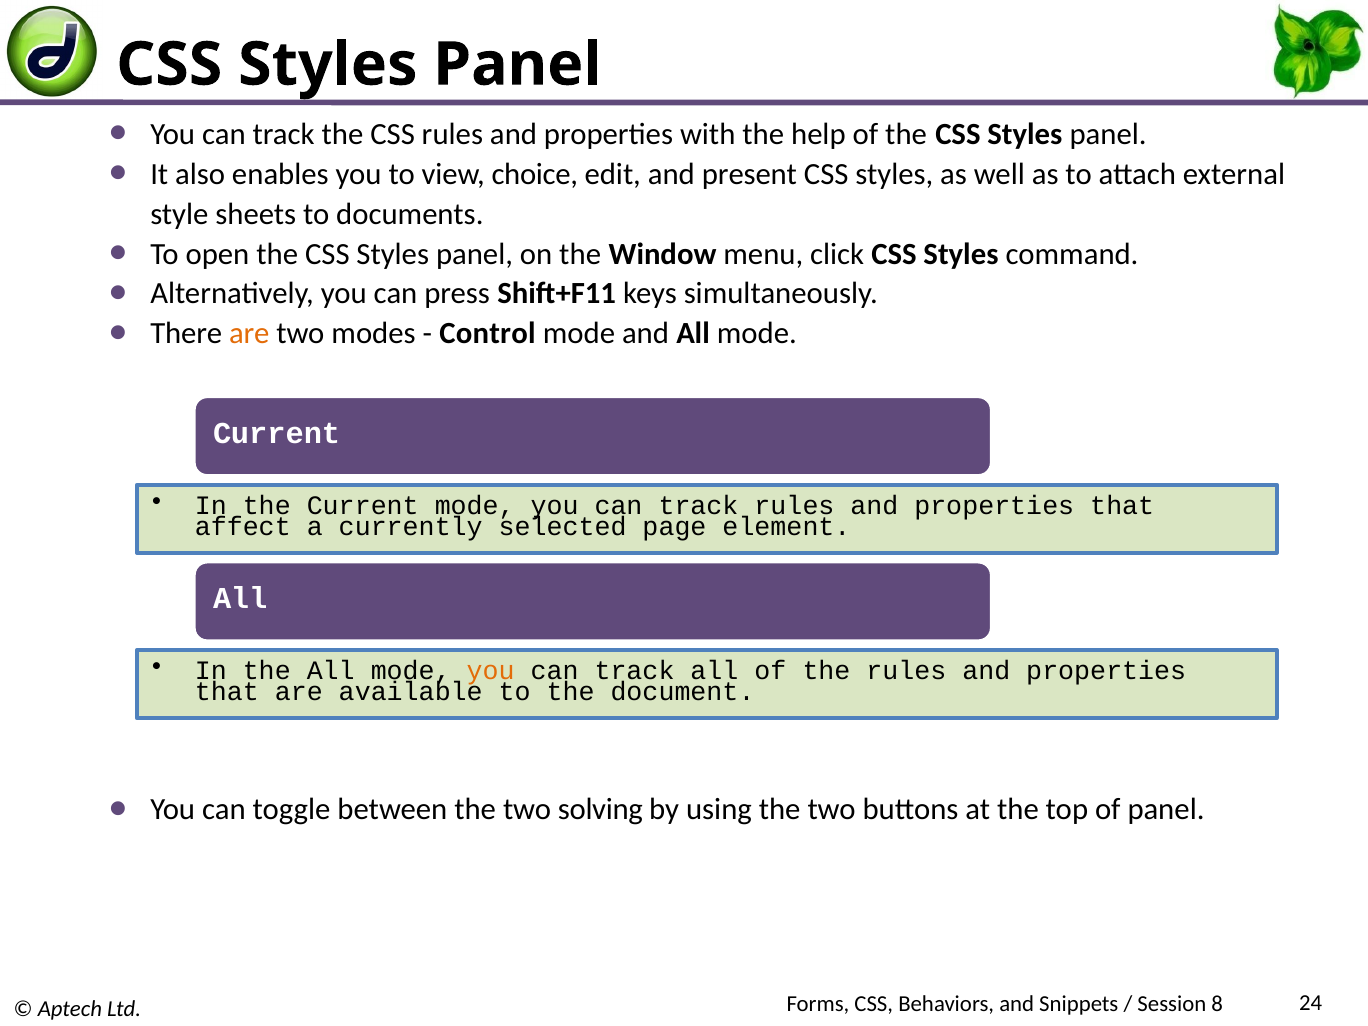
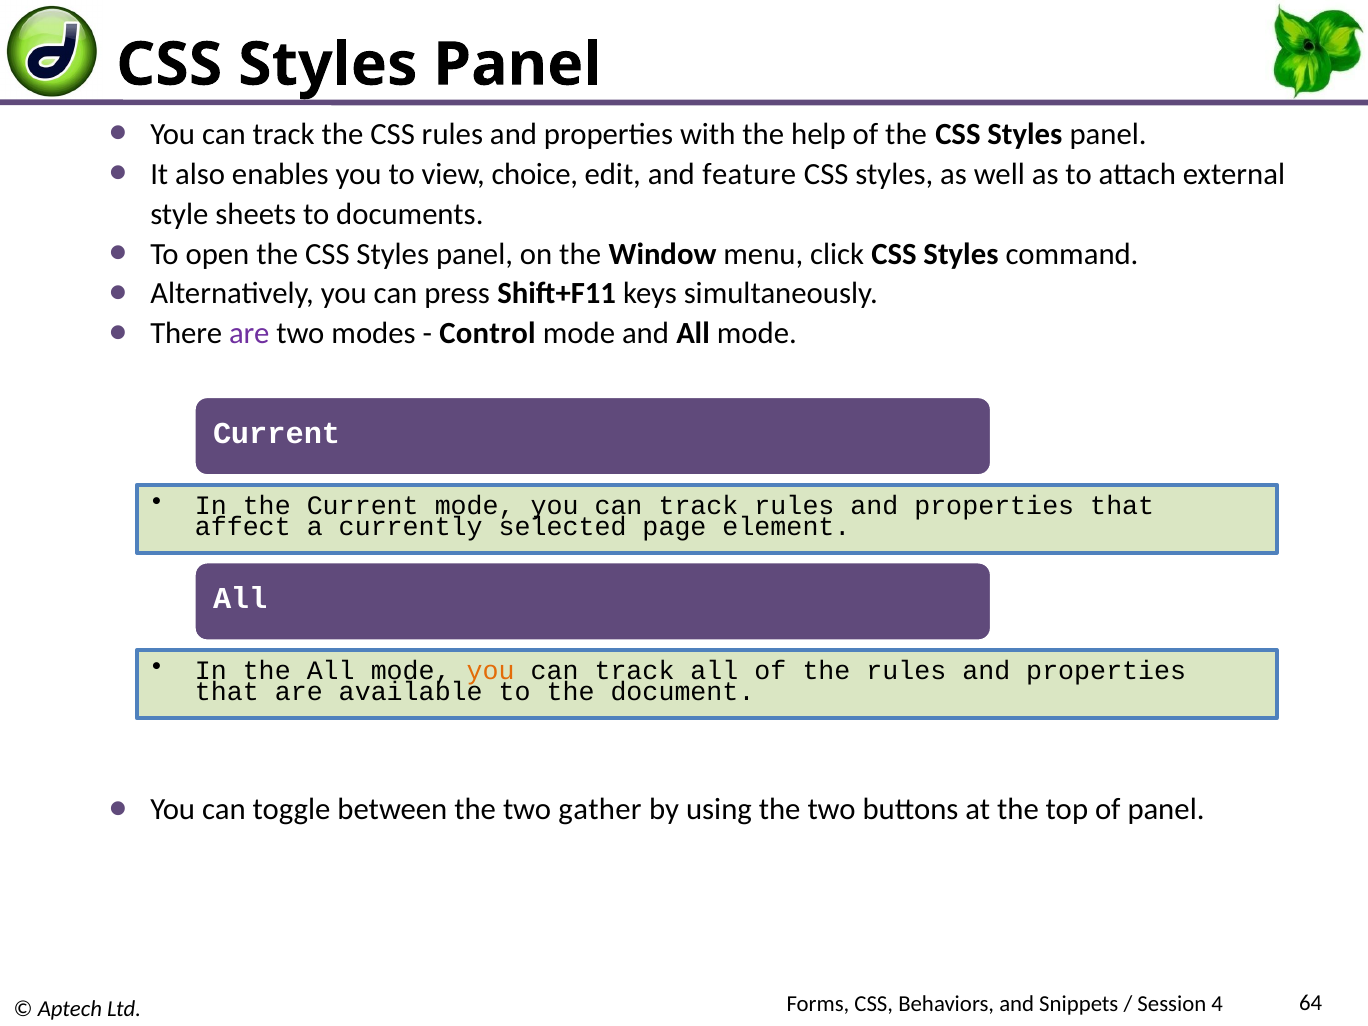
present: present -> feature
are at (249, 334) colour: orange -> purple
solving: solving -> gather
8: 8 -> 4
24: 24 -> 64
